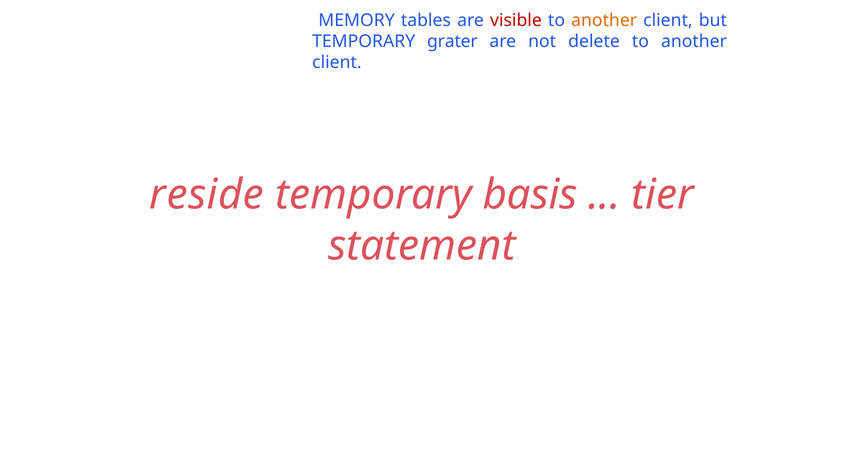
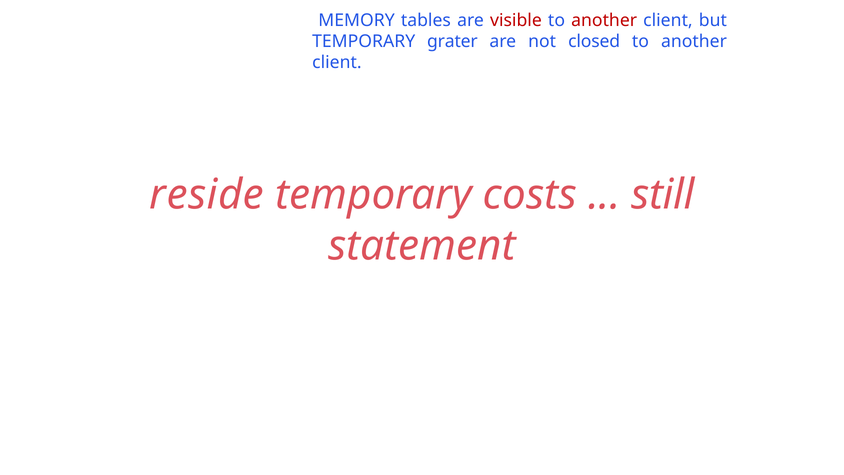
another at (604, 20) colour: orange -> red
delete: delete -> closed
basis: basis -> costs
tier: tier -> still
